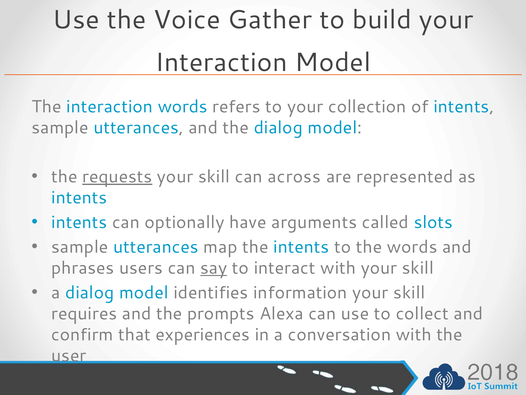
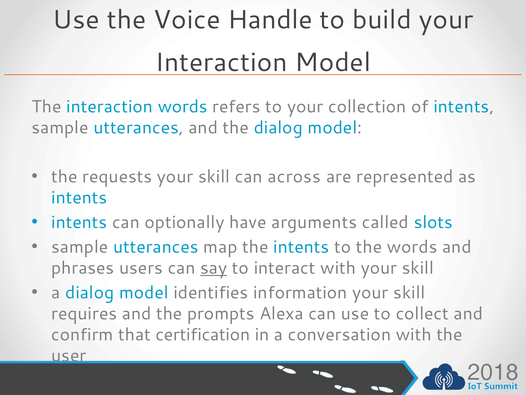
Gather: Gather -> Handle
requests underline: present -> none
experiences: experiences -> certification
